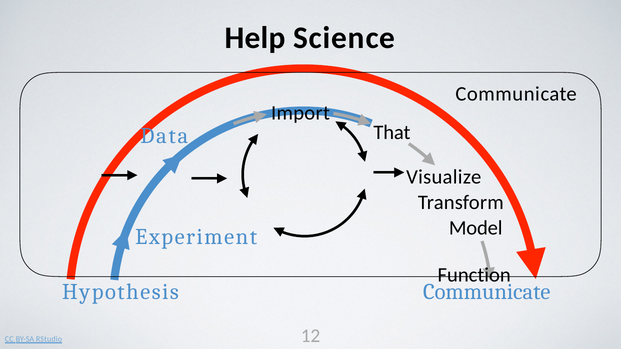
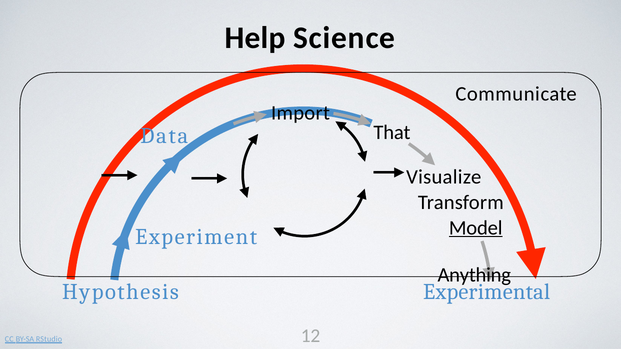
Model underline: none -> present
Function: Function -> Anything
Communicate at (487, 292): Communicate -> Experimental
